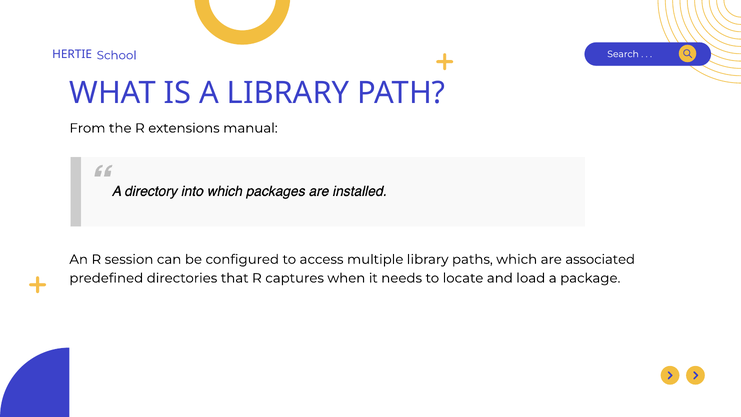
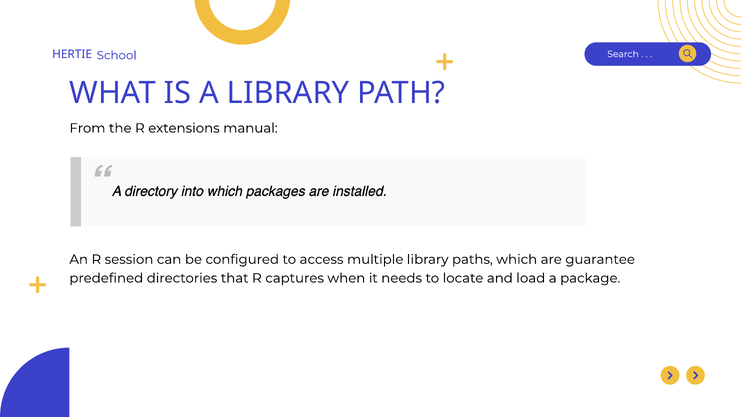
associated: associated -> guarantee
